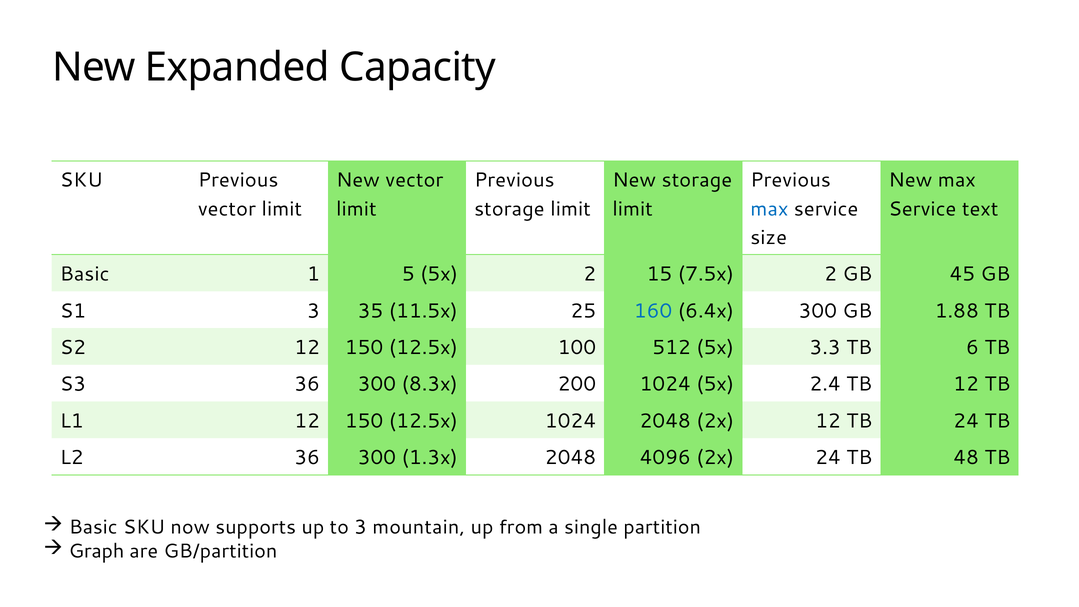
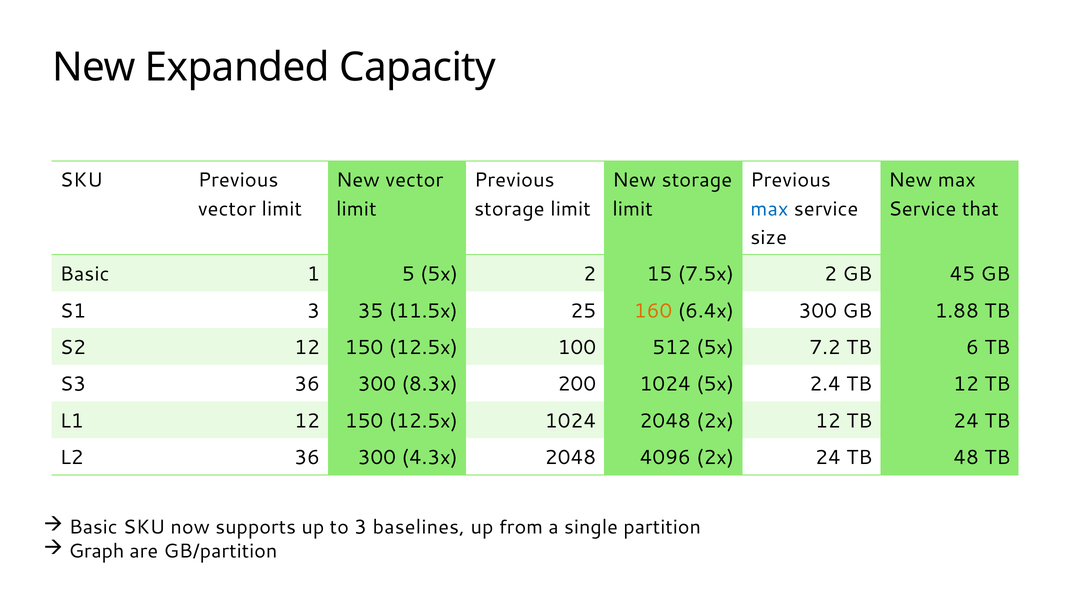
text: text -> that
160 colour: blue -> orange
3.3: 3.3 -> 7.2
1.3x: 1.3x -> 4.3x
mountain: mountain -> baselines
